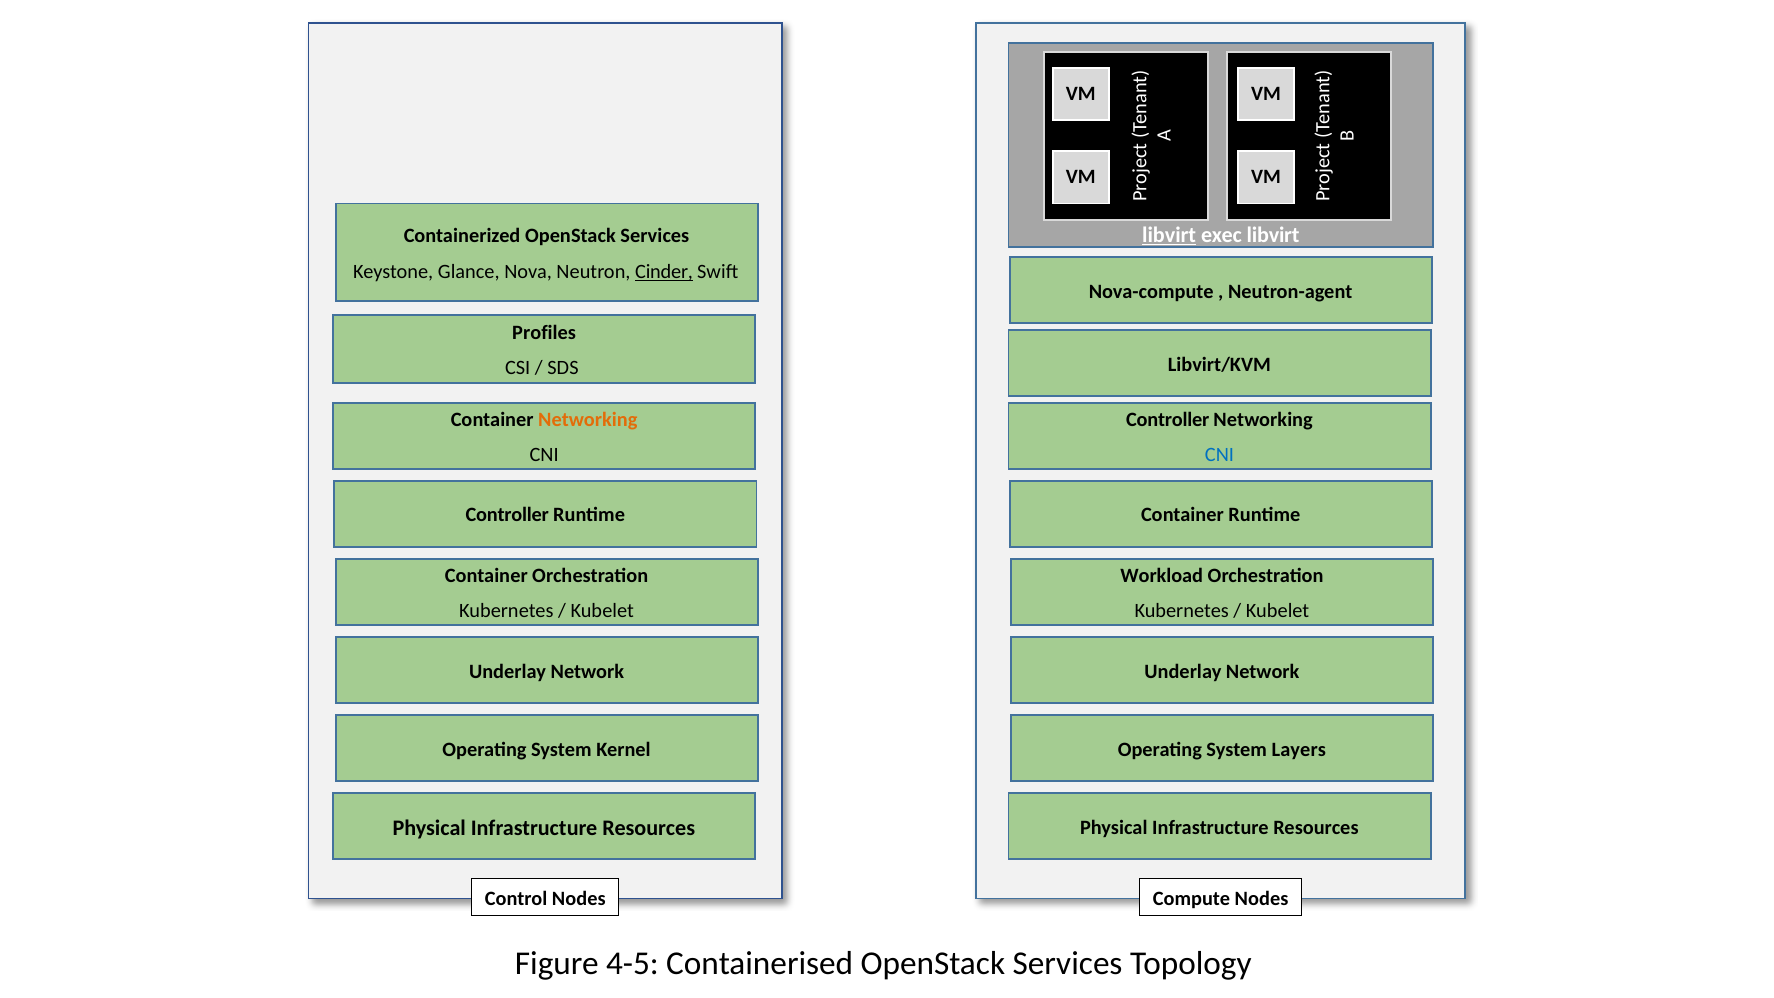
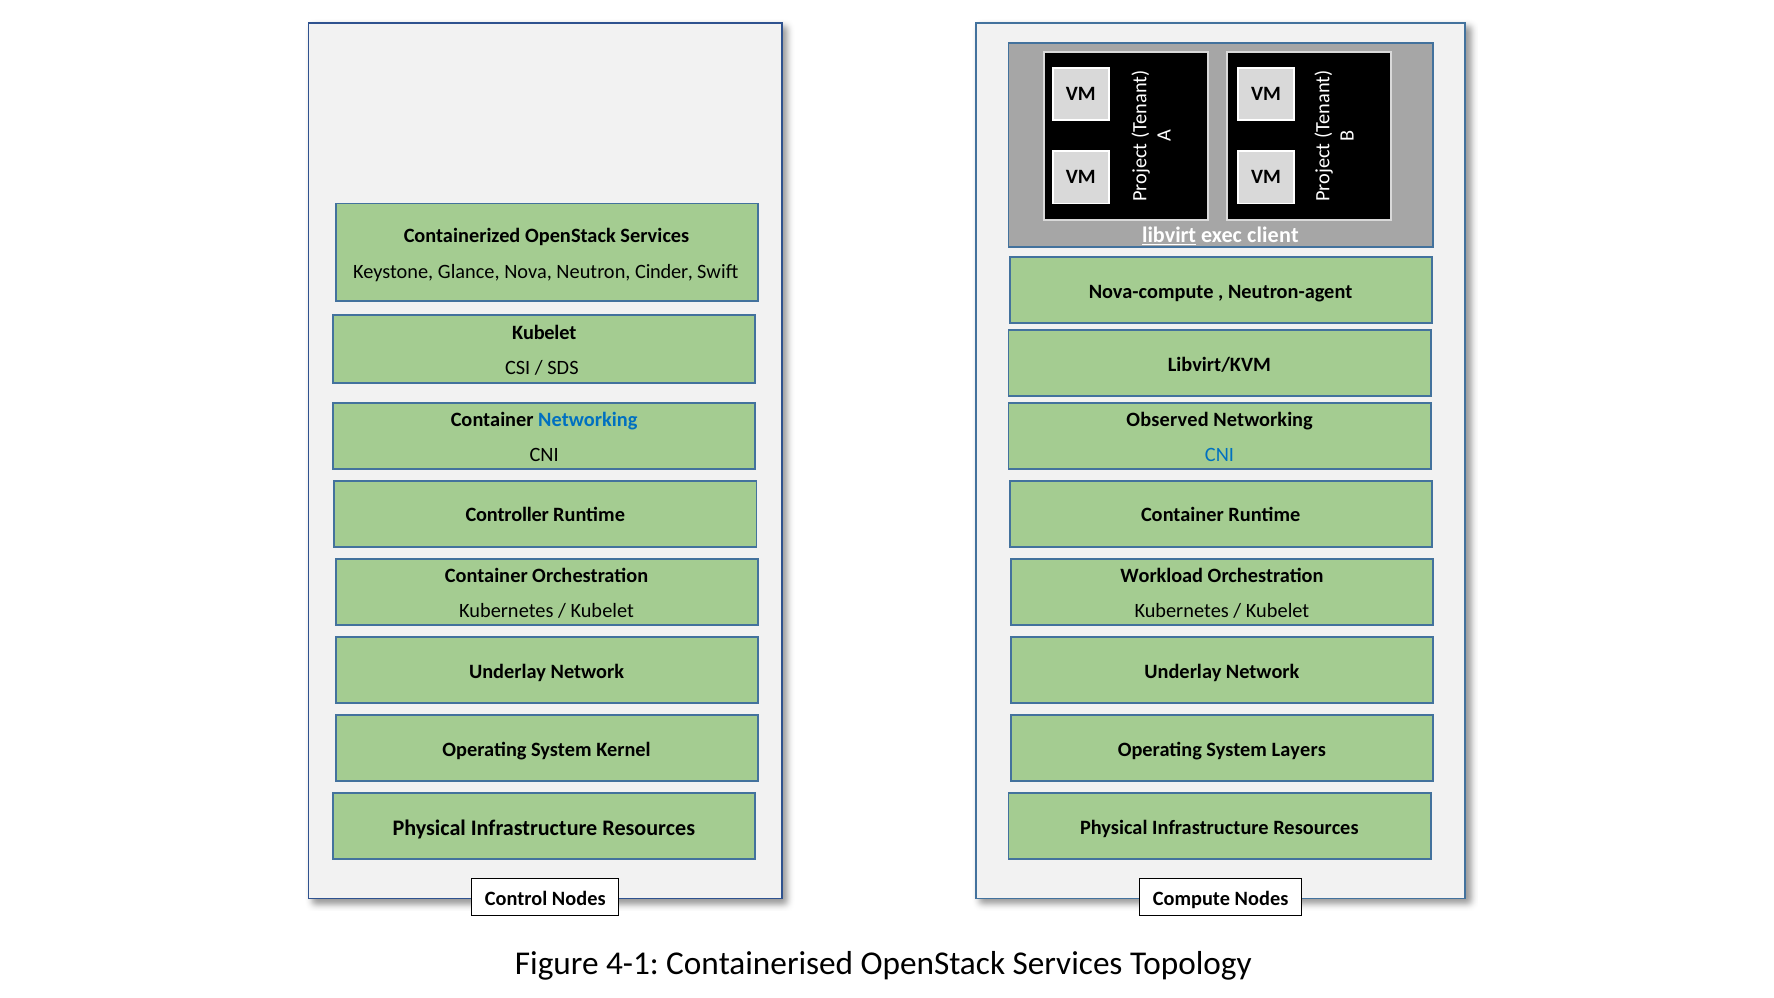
exec libvirt: libvirt -> client
Cinder underline: present -> none
Profiles at (544, 332): Profiles -> Kubelet
Networking at (588, 419) colour: orange -> blue
Controller at (1168, 419): Controller -> Observed
4-5: 4-5 -> 4-1
